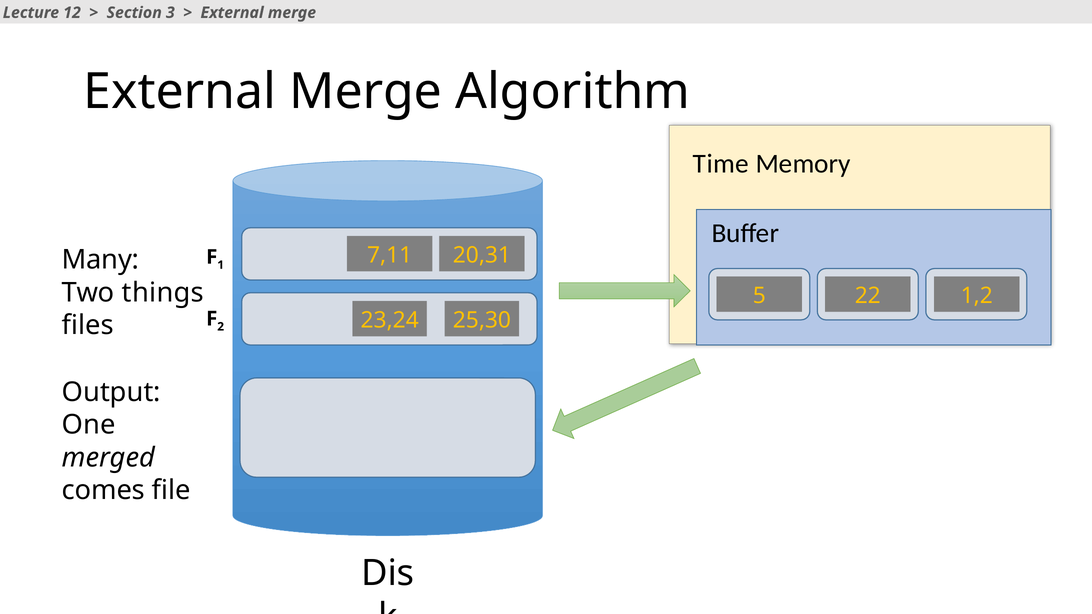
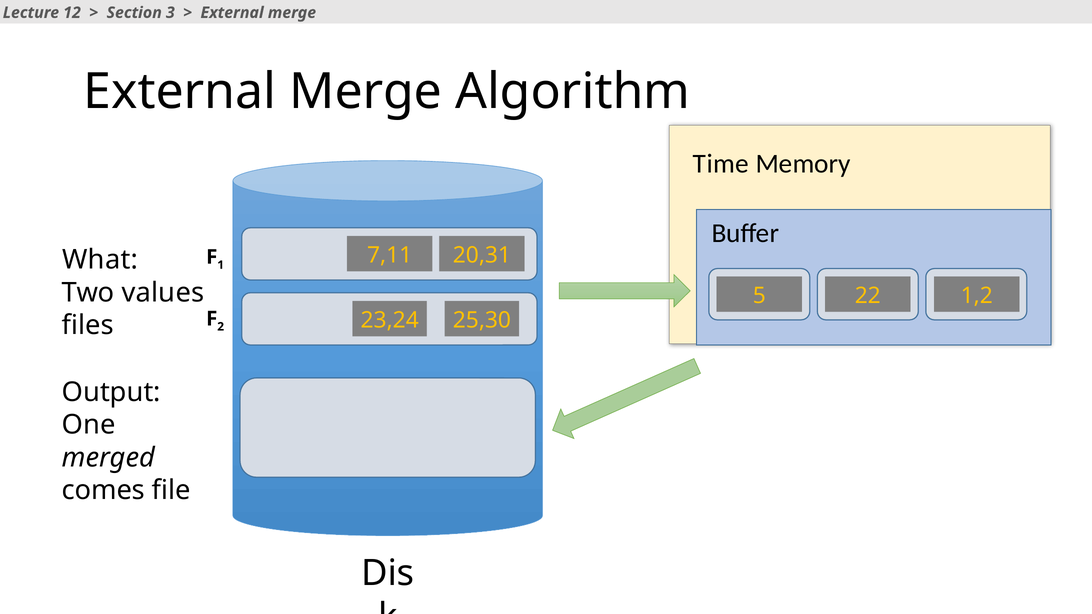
Many: Many -> What
things: things -> values
